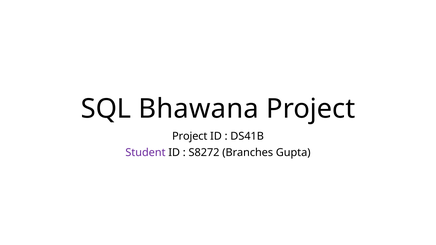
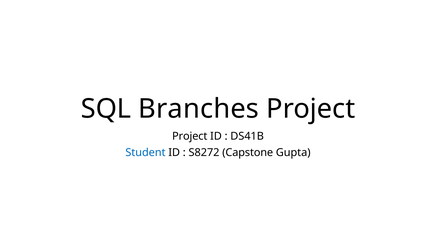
Bhawana: Bhawana -> Branches
Student colour: purple -> blue
Branches: Branches -> Capstone
